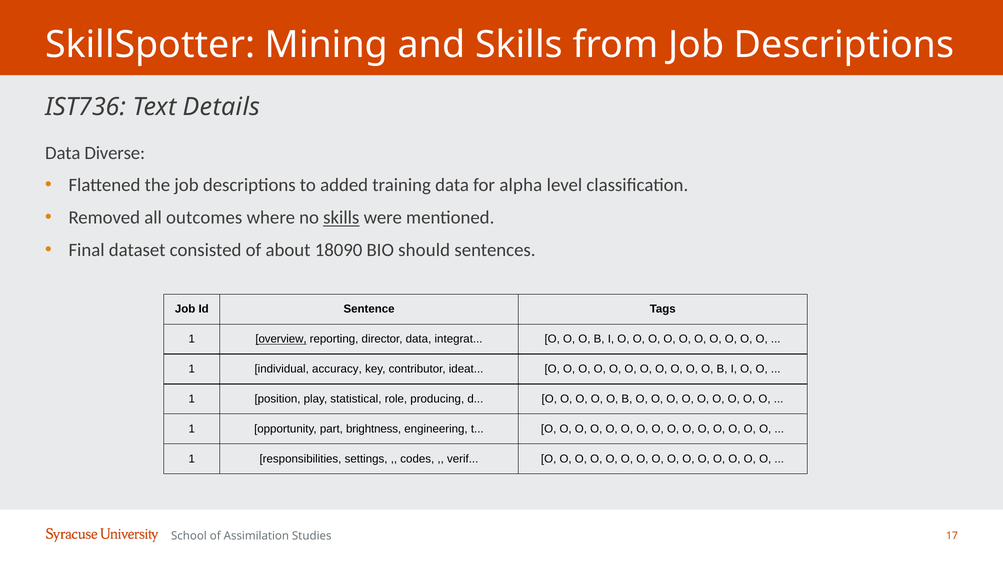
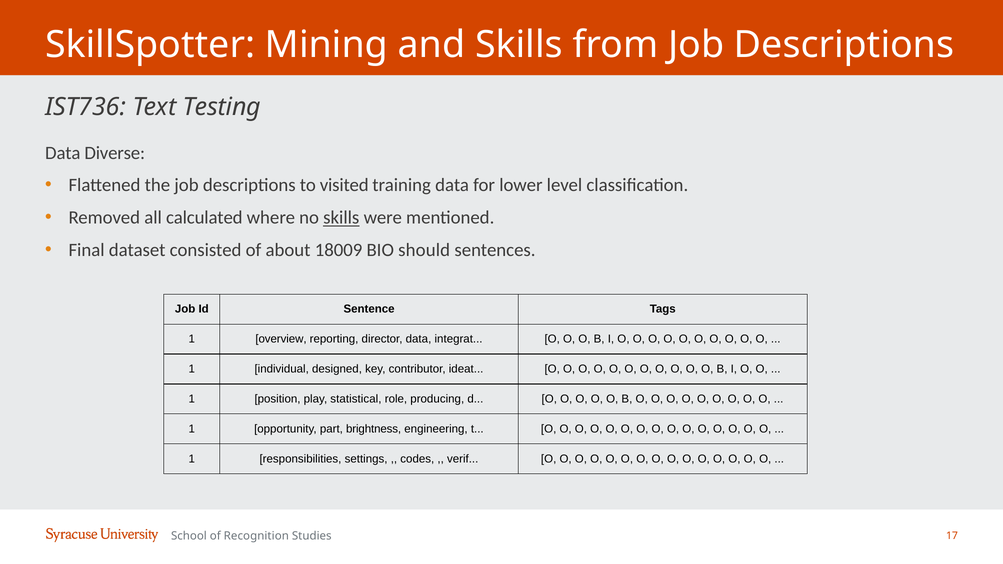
Details: Details -> Testing
added: added -> visited
alpha: alpha -> lower
outcomes: outcomes -> calculated
18090: 18090 -> 18009
overview underline: present -> none
accuracy: accuracy -> designed
Assimilation: Assimilation -> Recognition
